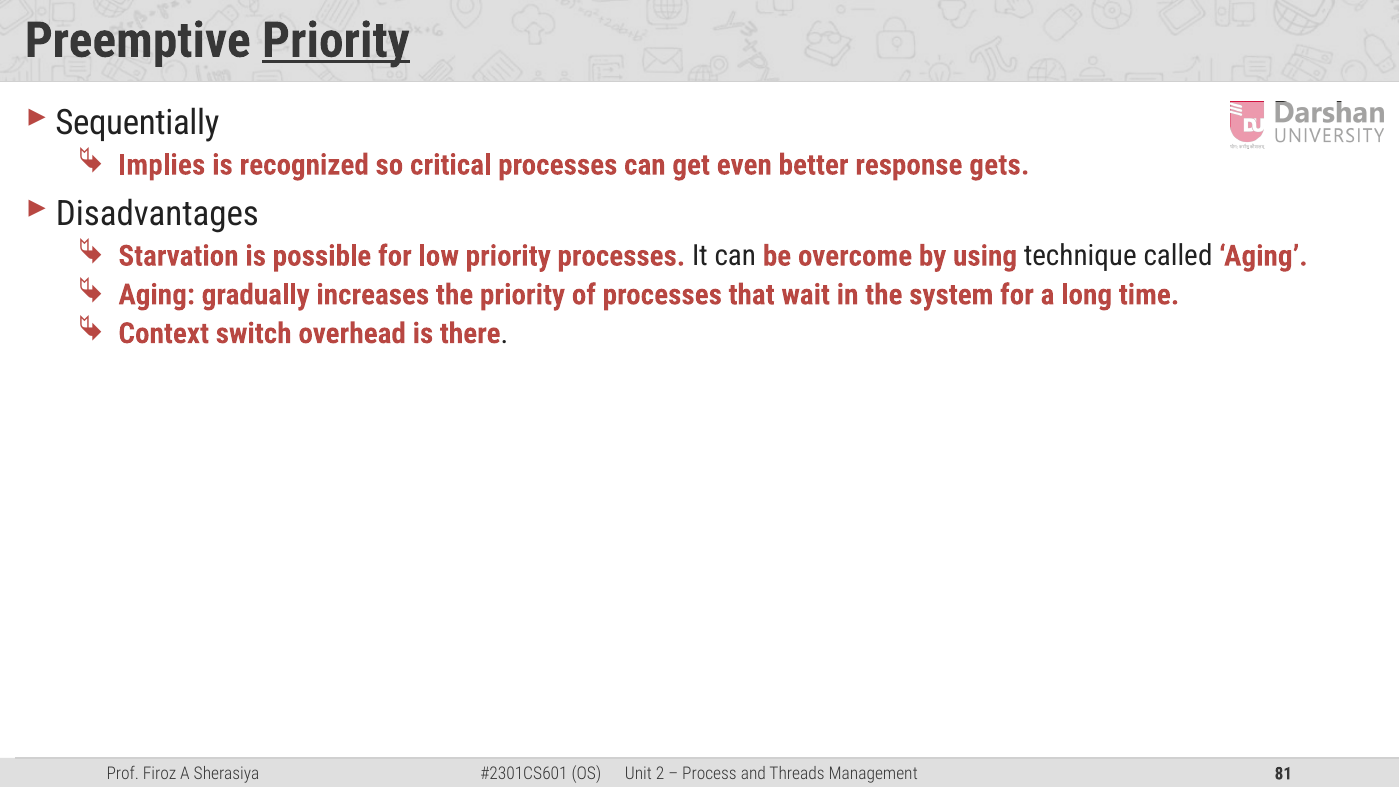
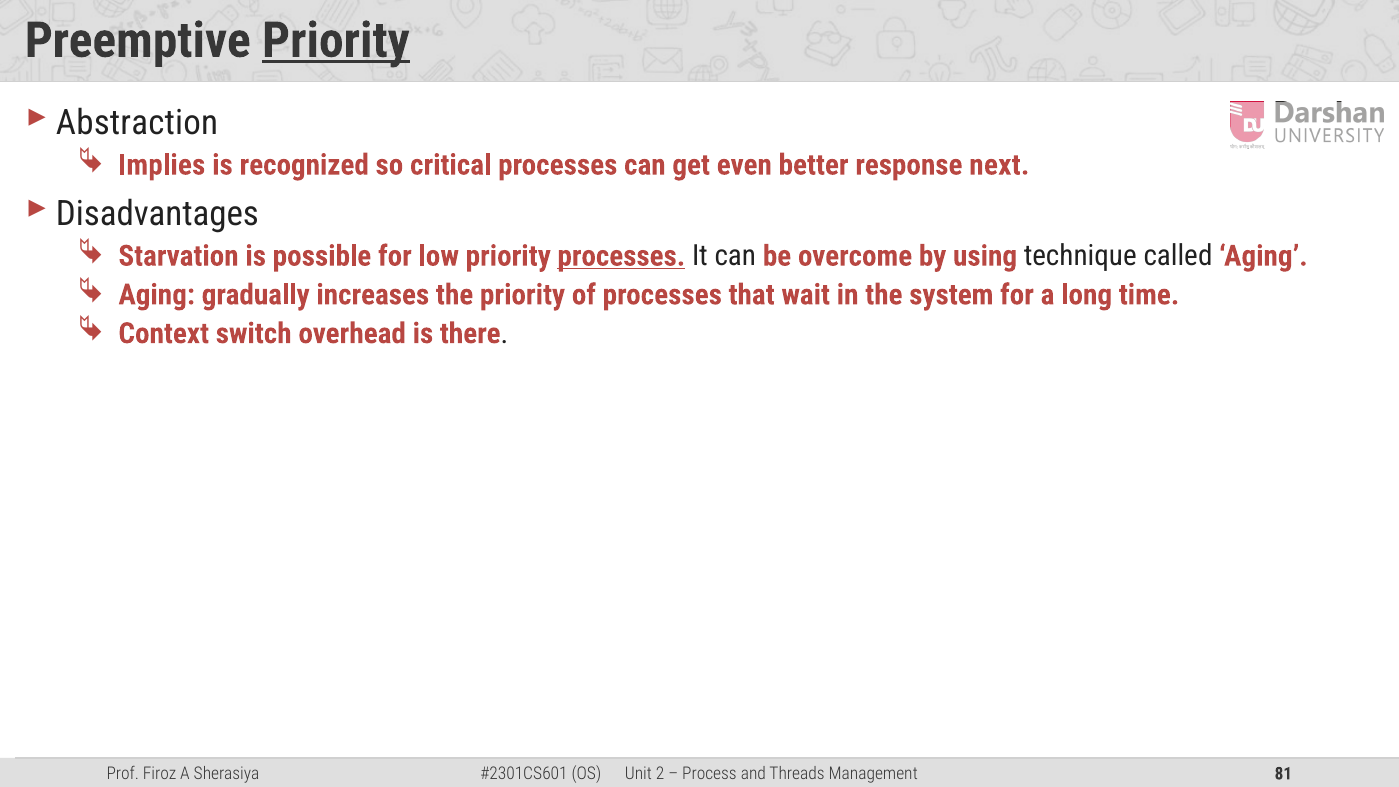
Sequentially: Sequentially -> Abstraction
gets: gets -> next
processes at (621, 256) underline: none -> present
